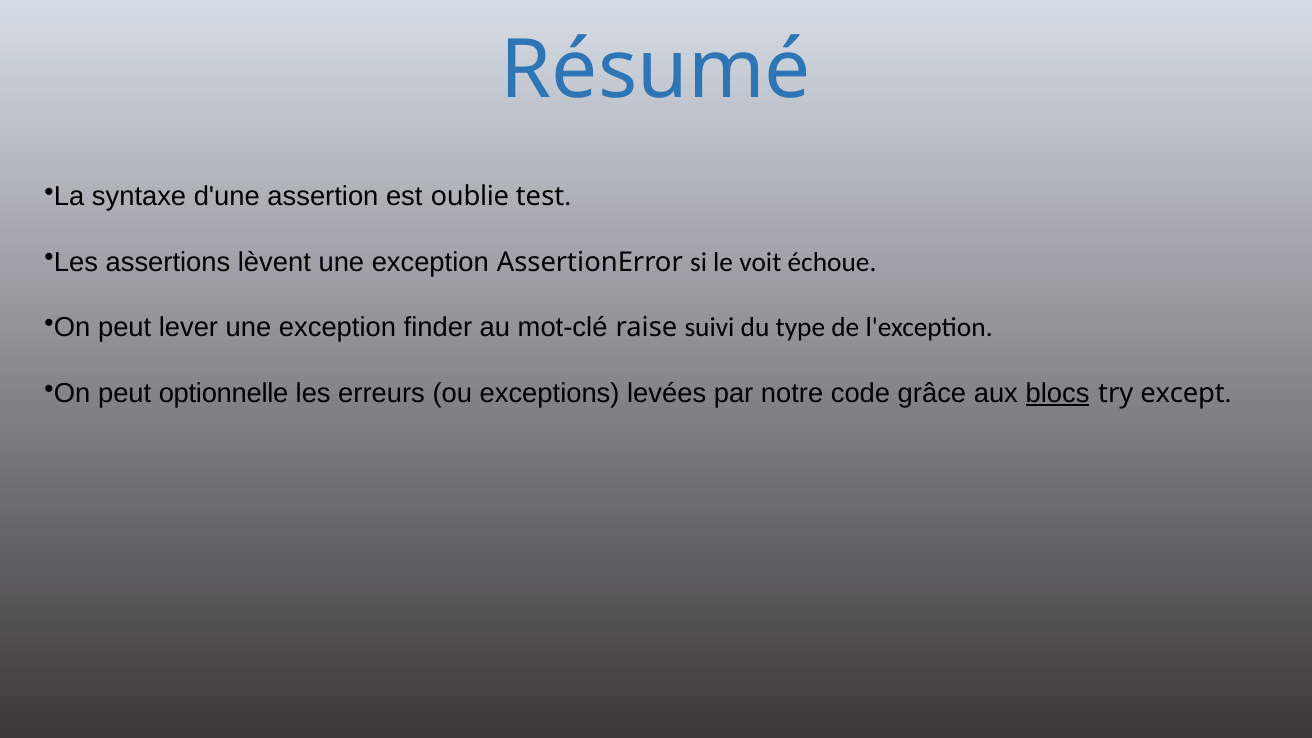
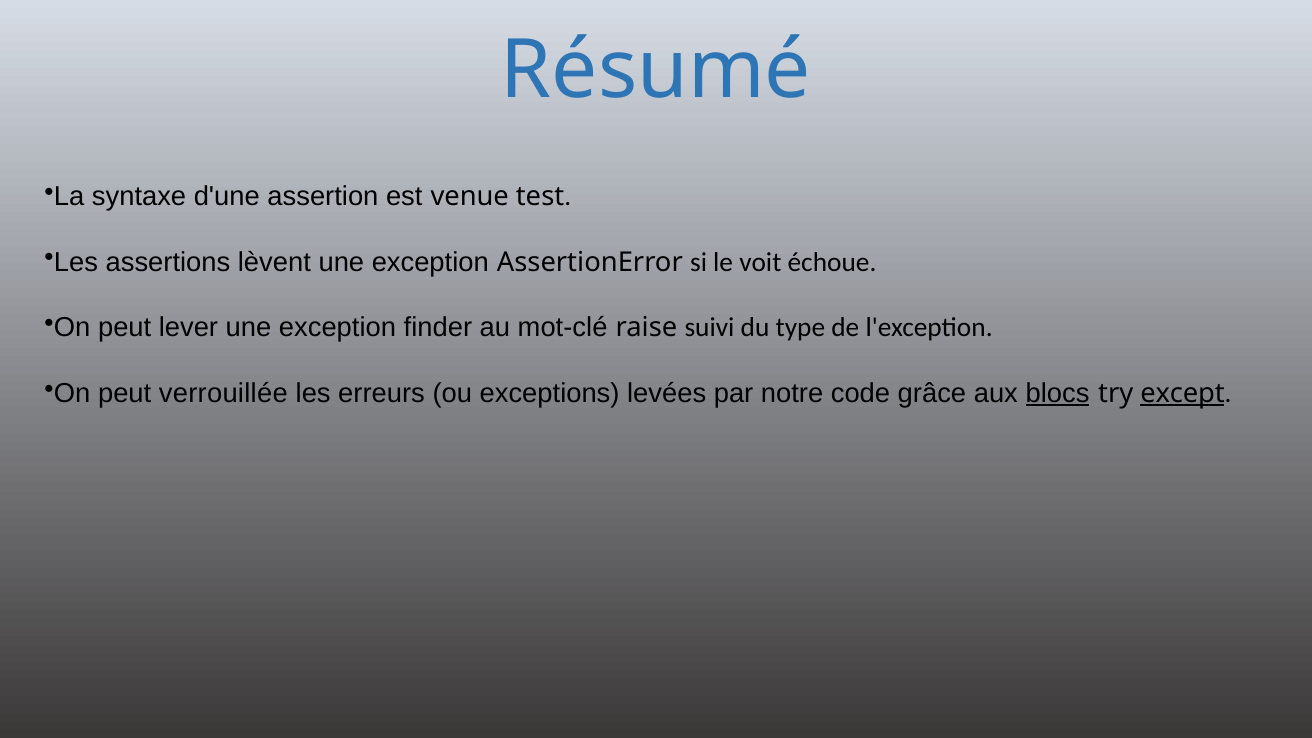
oublie: oublie -> venue
optionnelle: optionnelle -> verrouillée
except underline: none -> present
